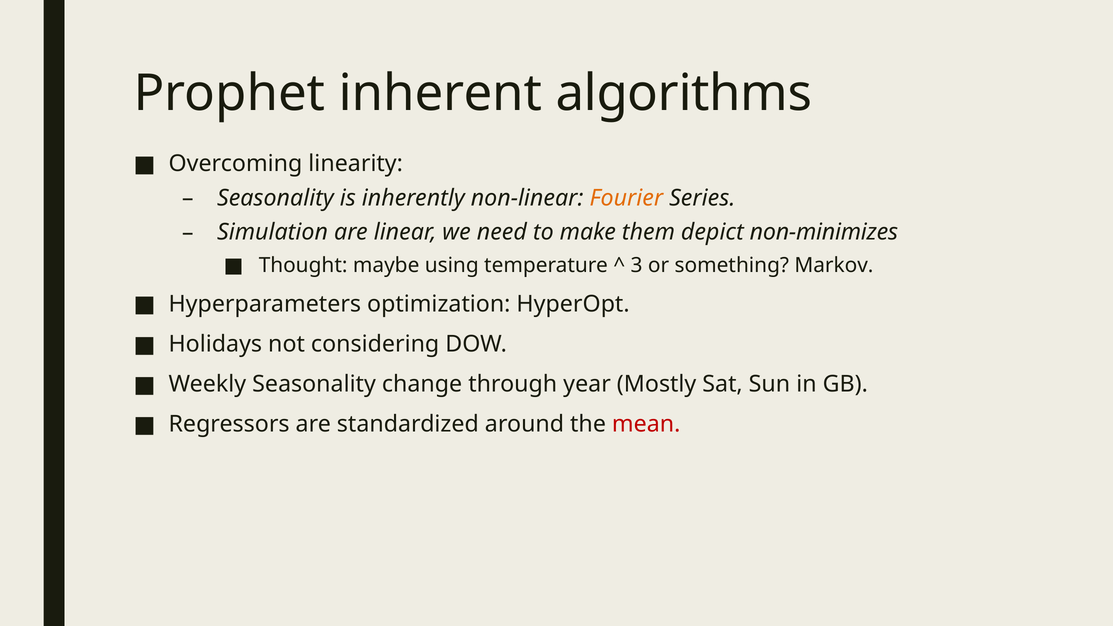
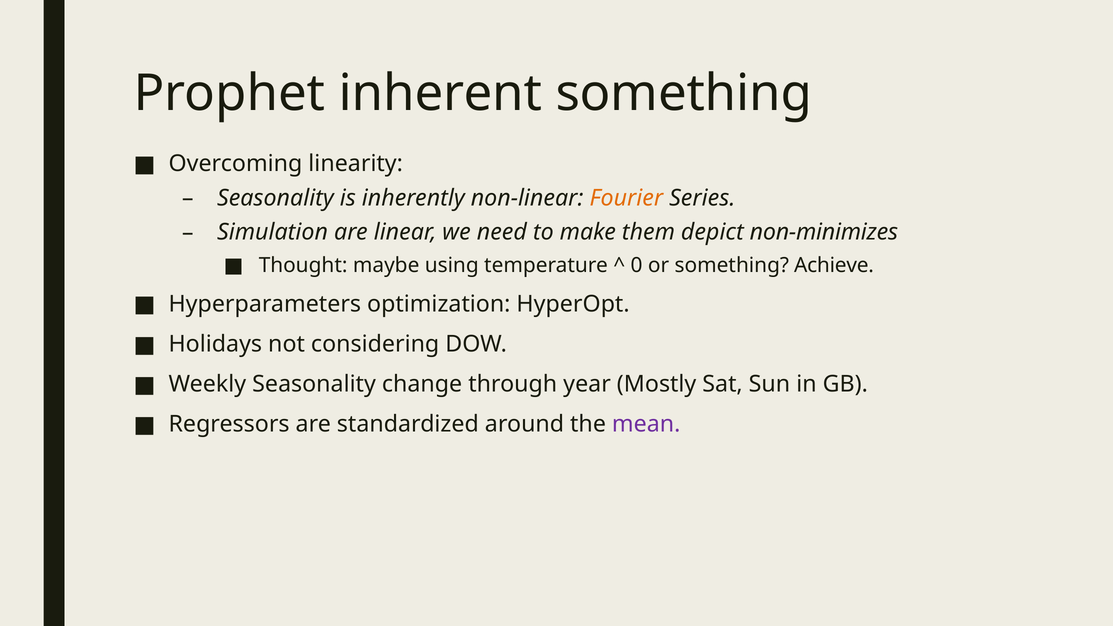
inherent algorithms: algorithms -> something
3: 3 -> 0
Markov: Markov -> Achieve
mean colour: red -> purple
